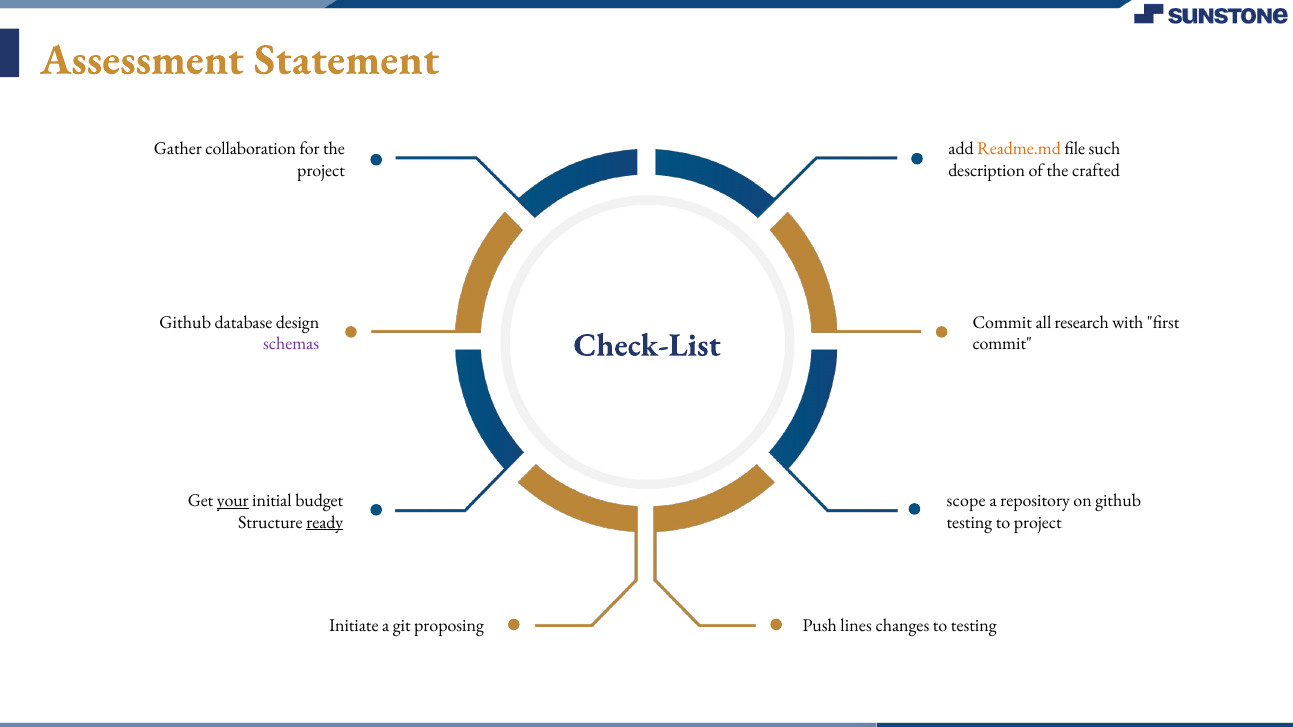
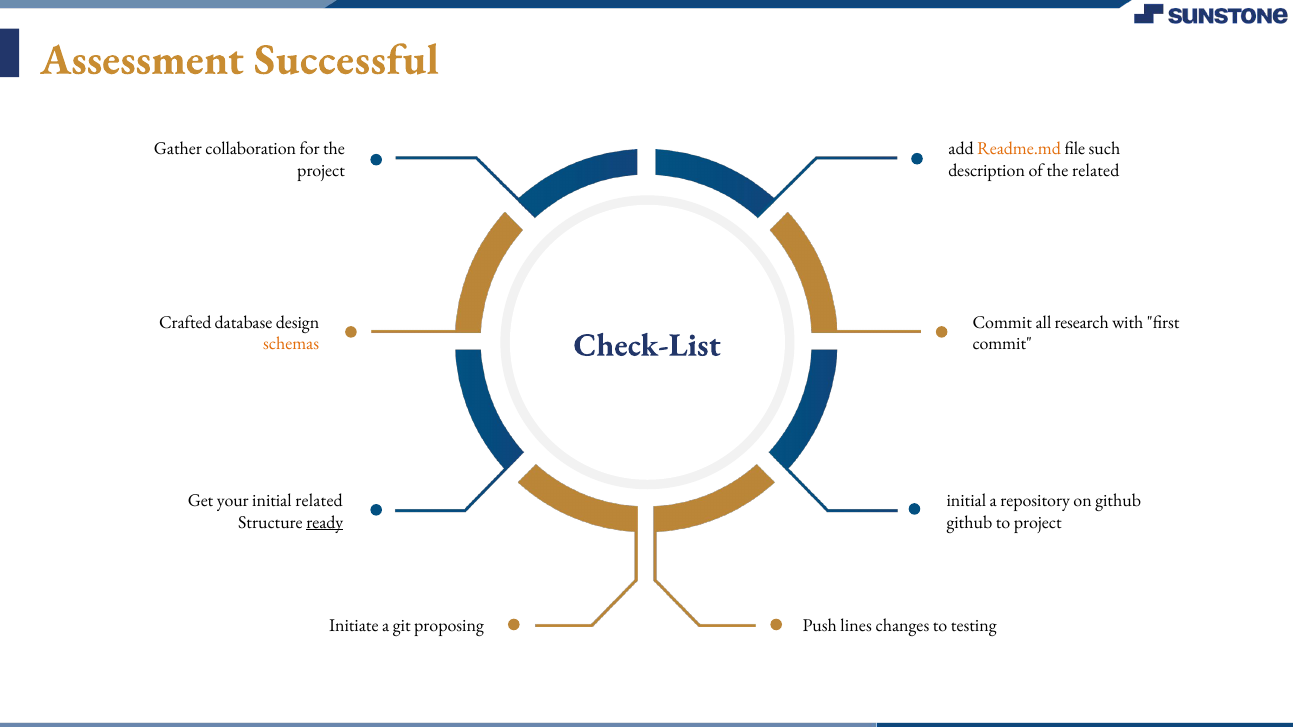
Statement: Statement -> Successful
the crafted: crafted -> related
Github at (185, 323): Github -> Crafted
schemas colour: purple -> orange
your underline: present -> none
initial budget: budget -> related
scope at (966, 501): scope -> initial
testing at (969, 522): testing -> github
